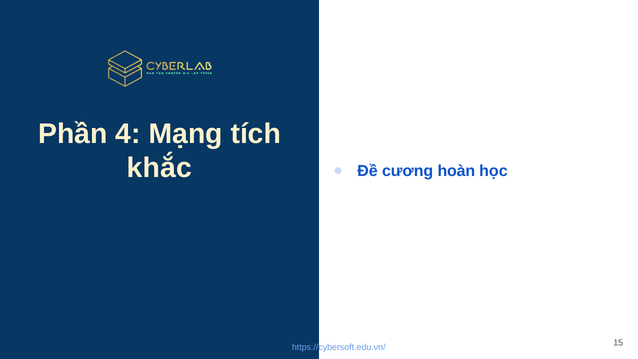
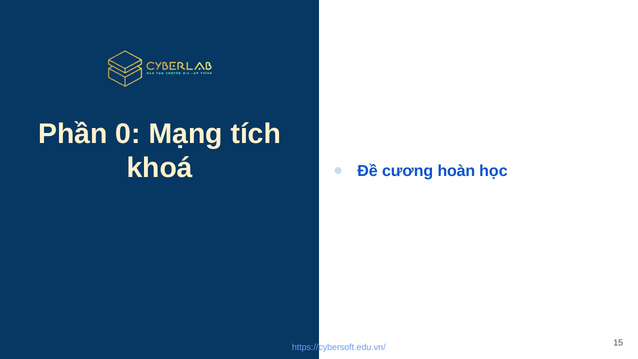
4: 4 -> 0
khắc: khắc -> khoá
